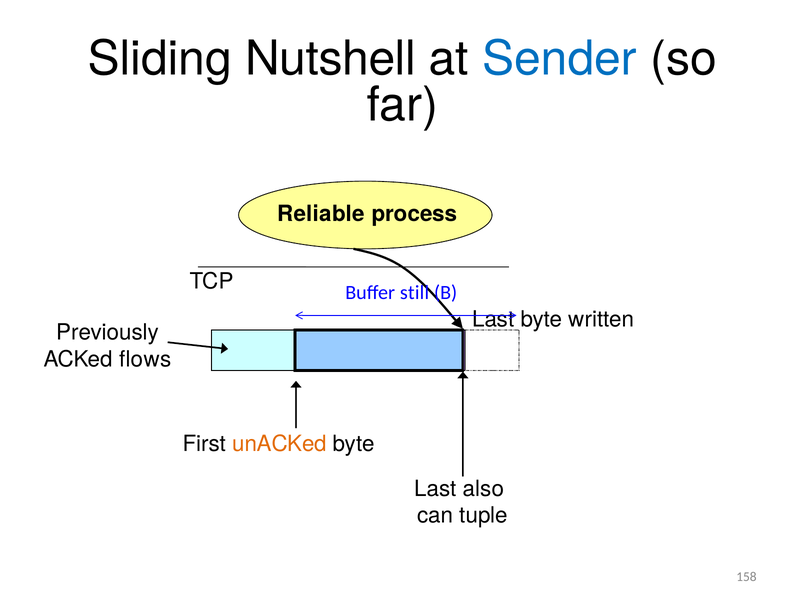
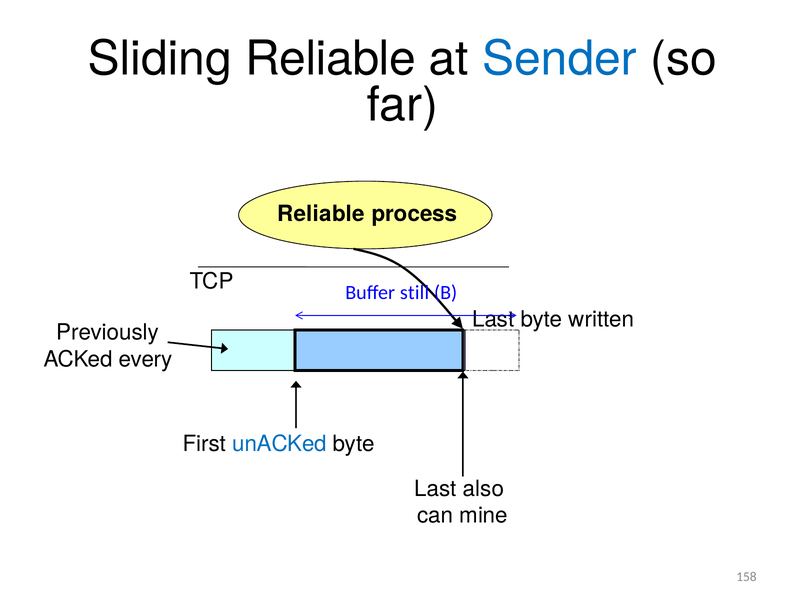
Sliding Nutshell: Nutshell -> Reliable
flows: flows -> every
unACKed colour: orange -> blue
tuple: tuple -> mine
